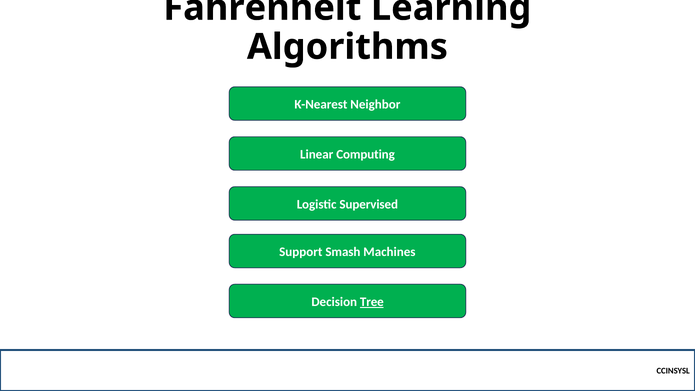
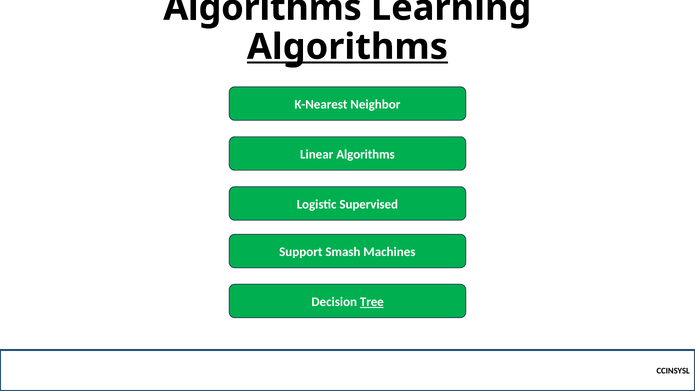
Fahrenheit at (262, 8): Fahrenheit -> Algorithms
Algorithms at (347, 47) underline: none -> present
Linear Computing: Computing -> Algorithms
